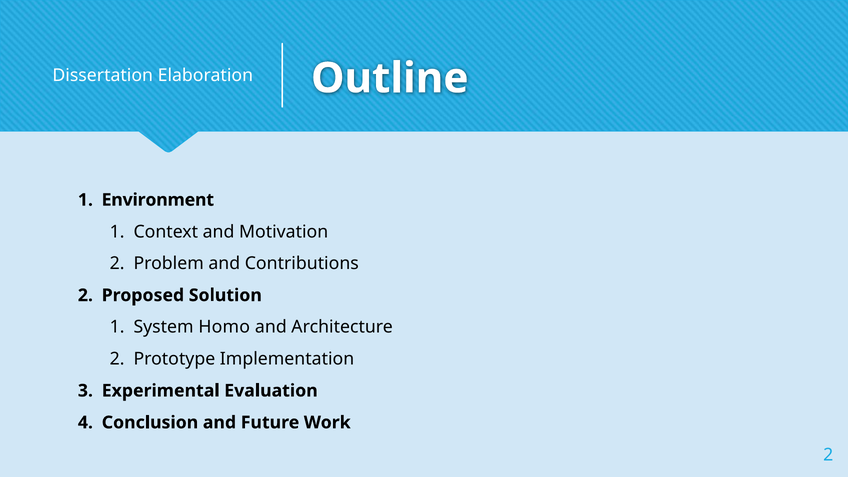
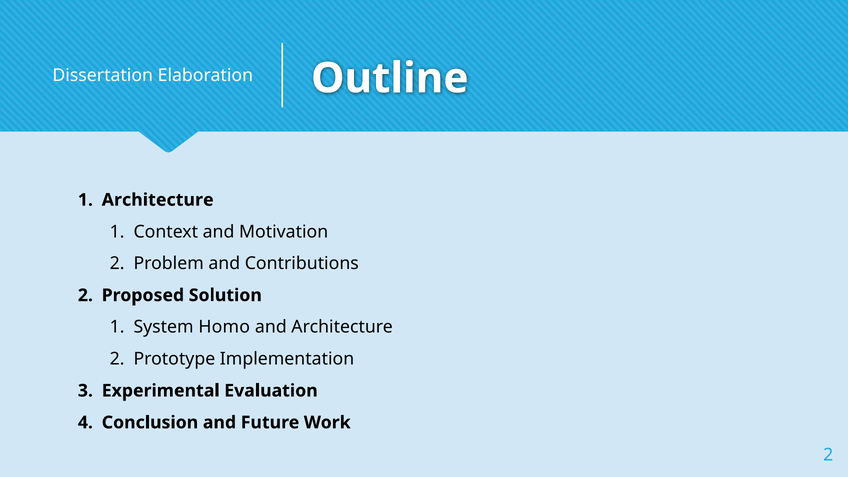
Environment at (158, 200): Environment -> Architecture
